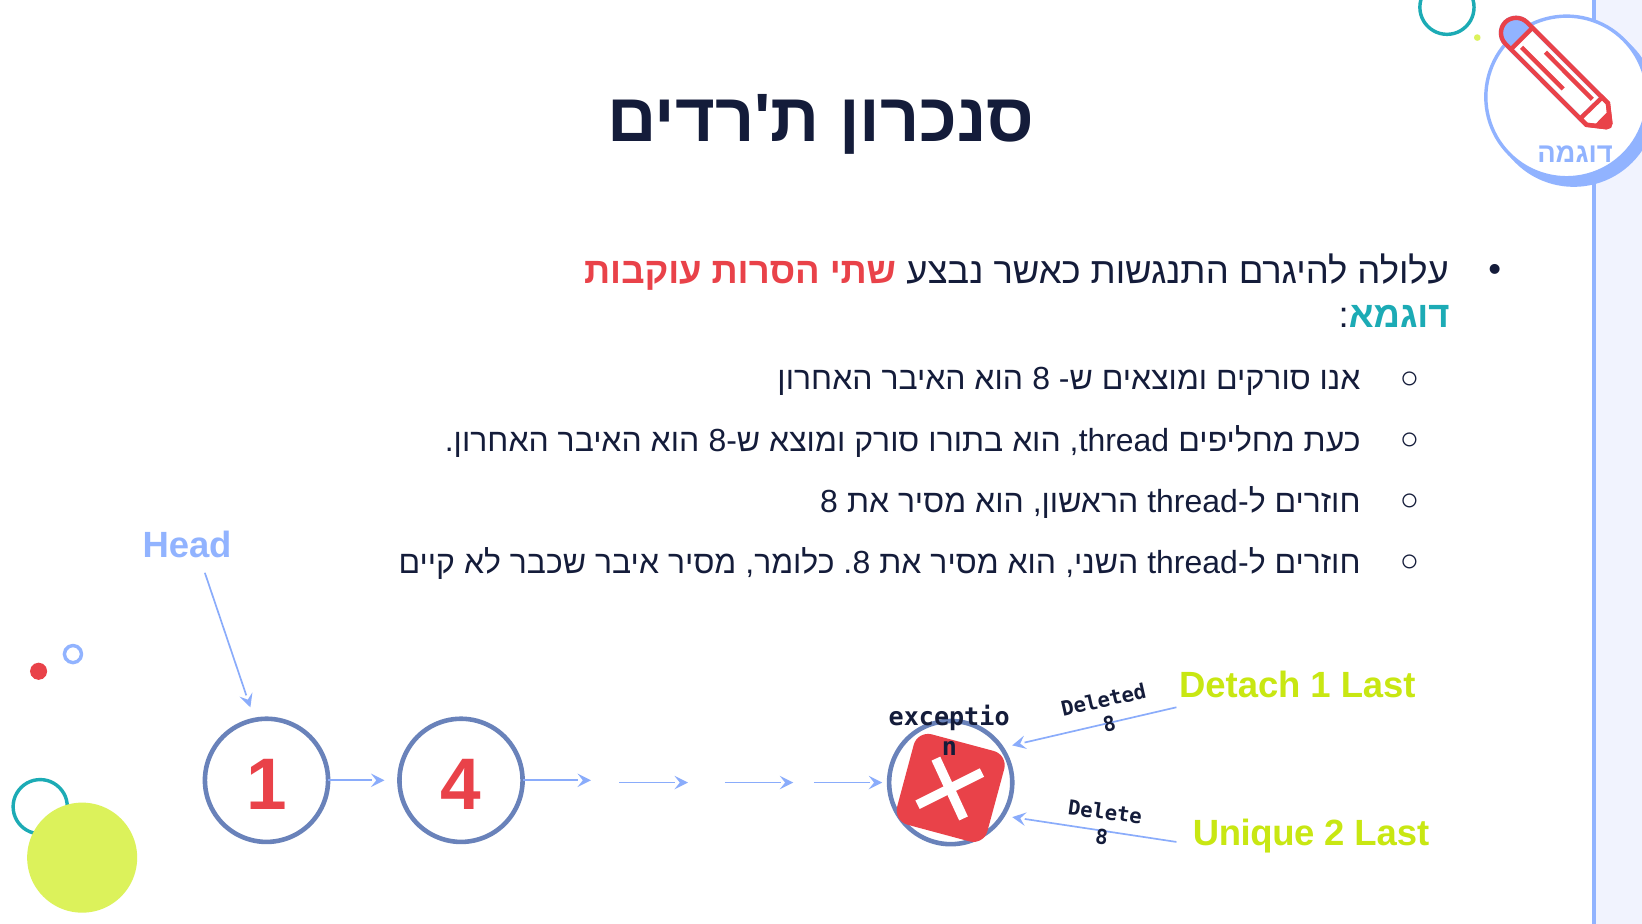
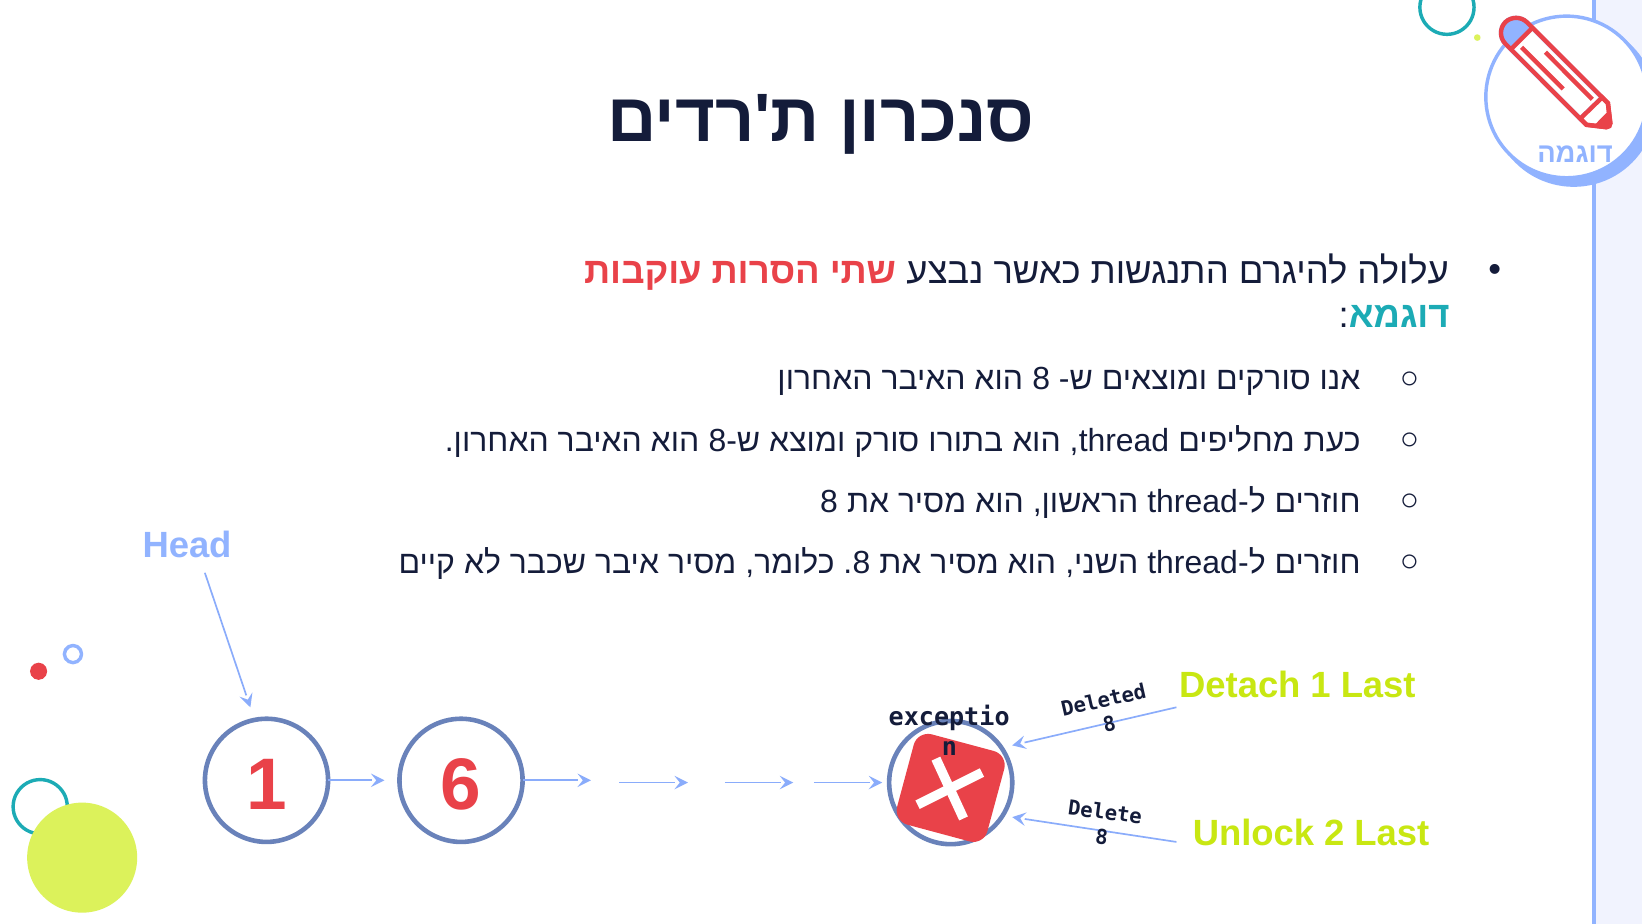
4: 4 -> 6
Unique: Unique -> Unlock
